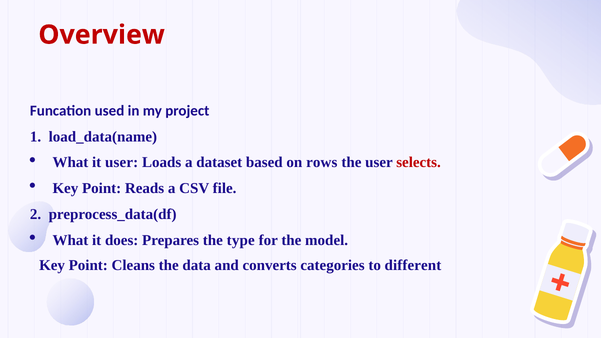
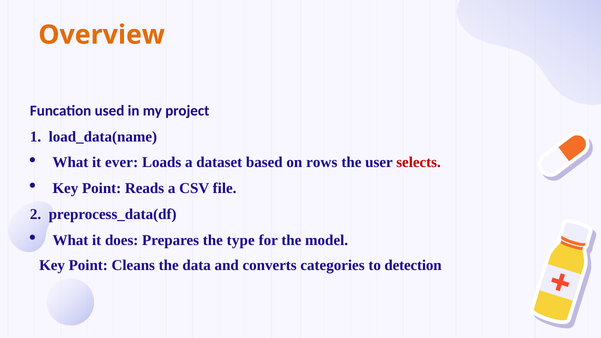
Overview colour: red -> orange
it user: user -> ever
different: different -> detection
